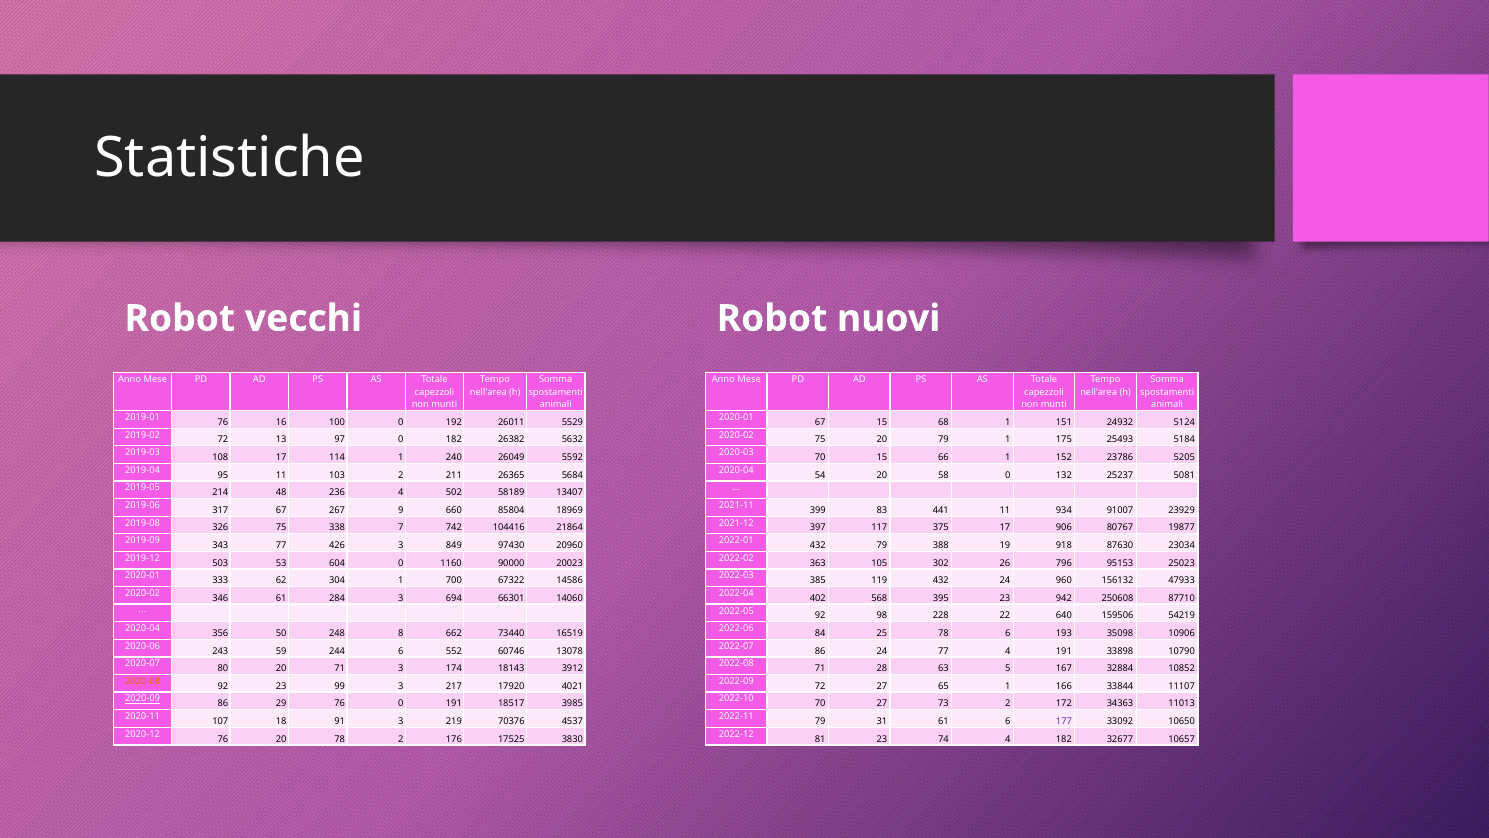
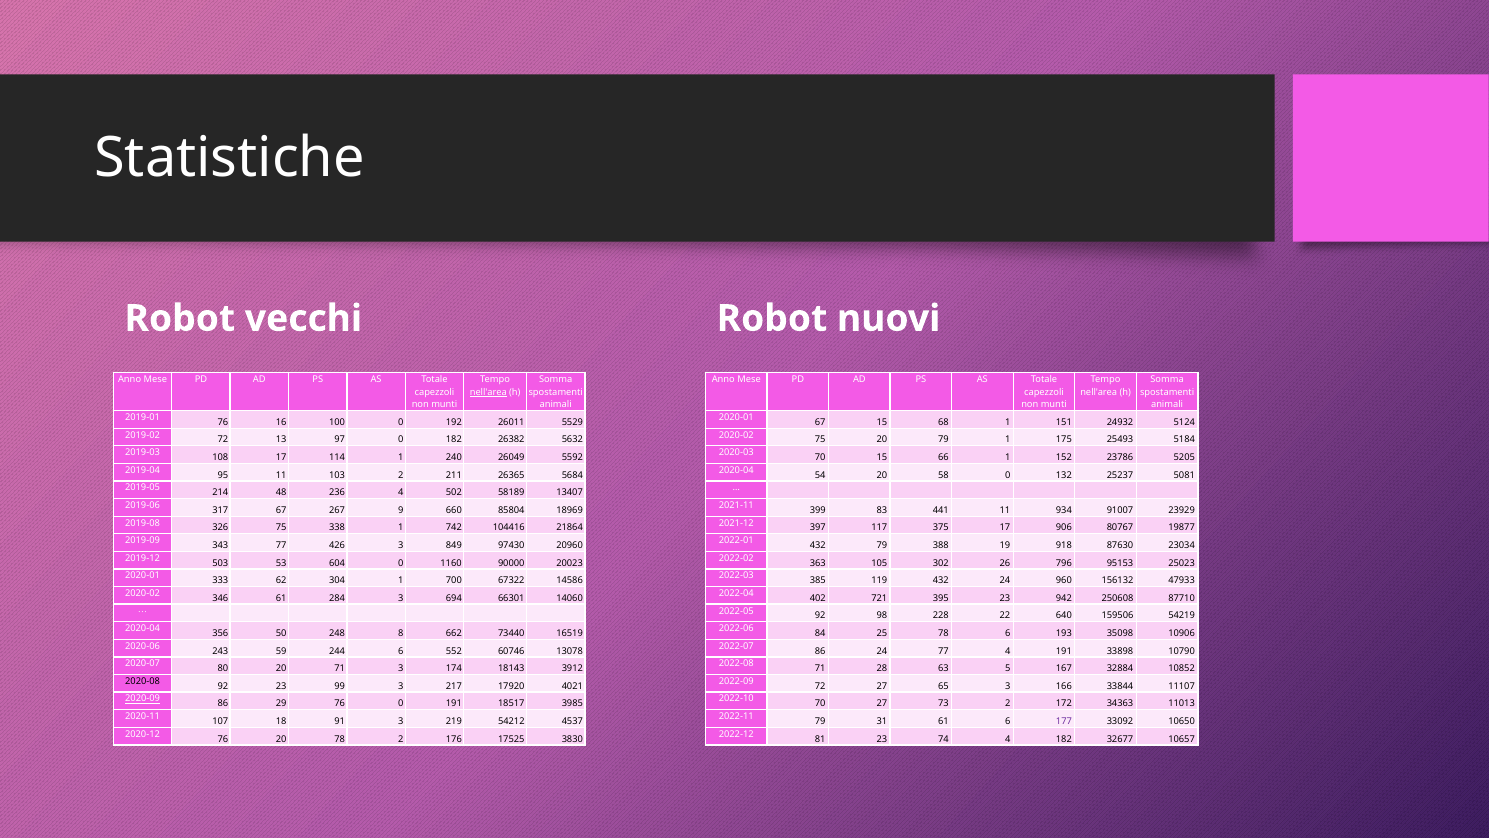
nell'area at (488, 392) underline: none -> present
338 7: 7 -> 1
568: 568 -> 721
2020-08 colour: orange -> black
65 1: 1 -> 3
70376: 70376 -> 54212
